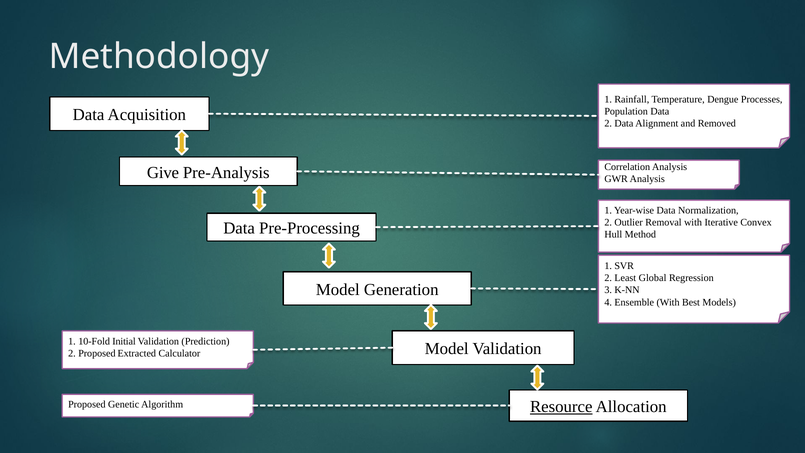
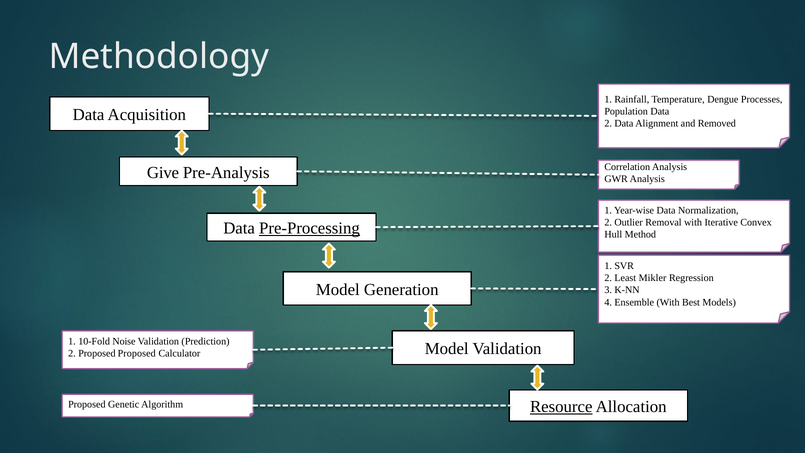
Pre-Processing underline: none -> present
Global: Global -> Mikler
Initial: Initial -> Noise
Proposed Extracted: Extracted -> Proposed
